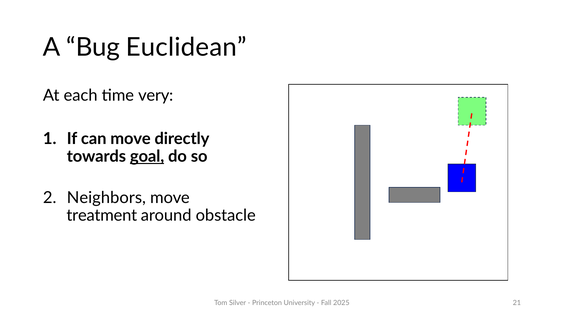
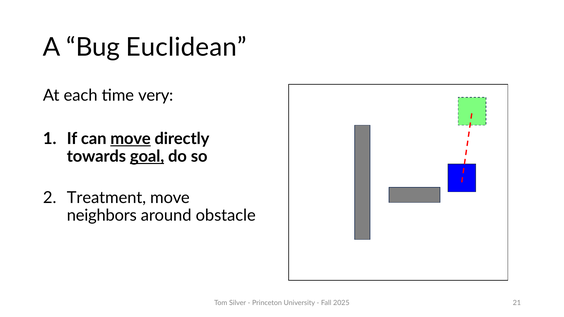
move at (131, 139) underline: none -> present
Neighbors: Neighbors -> Treatment
treatment: treatment -> neighbors
